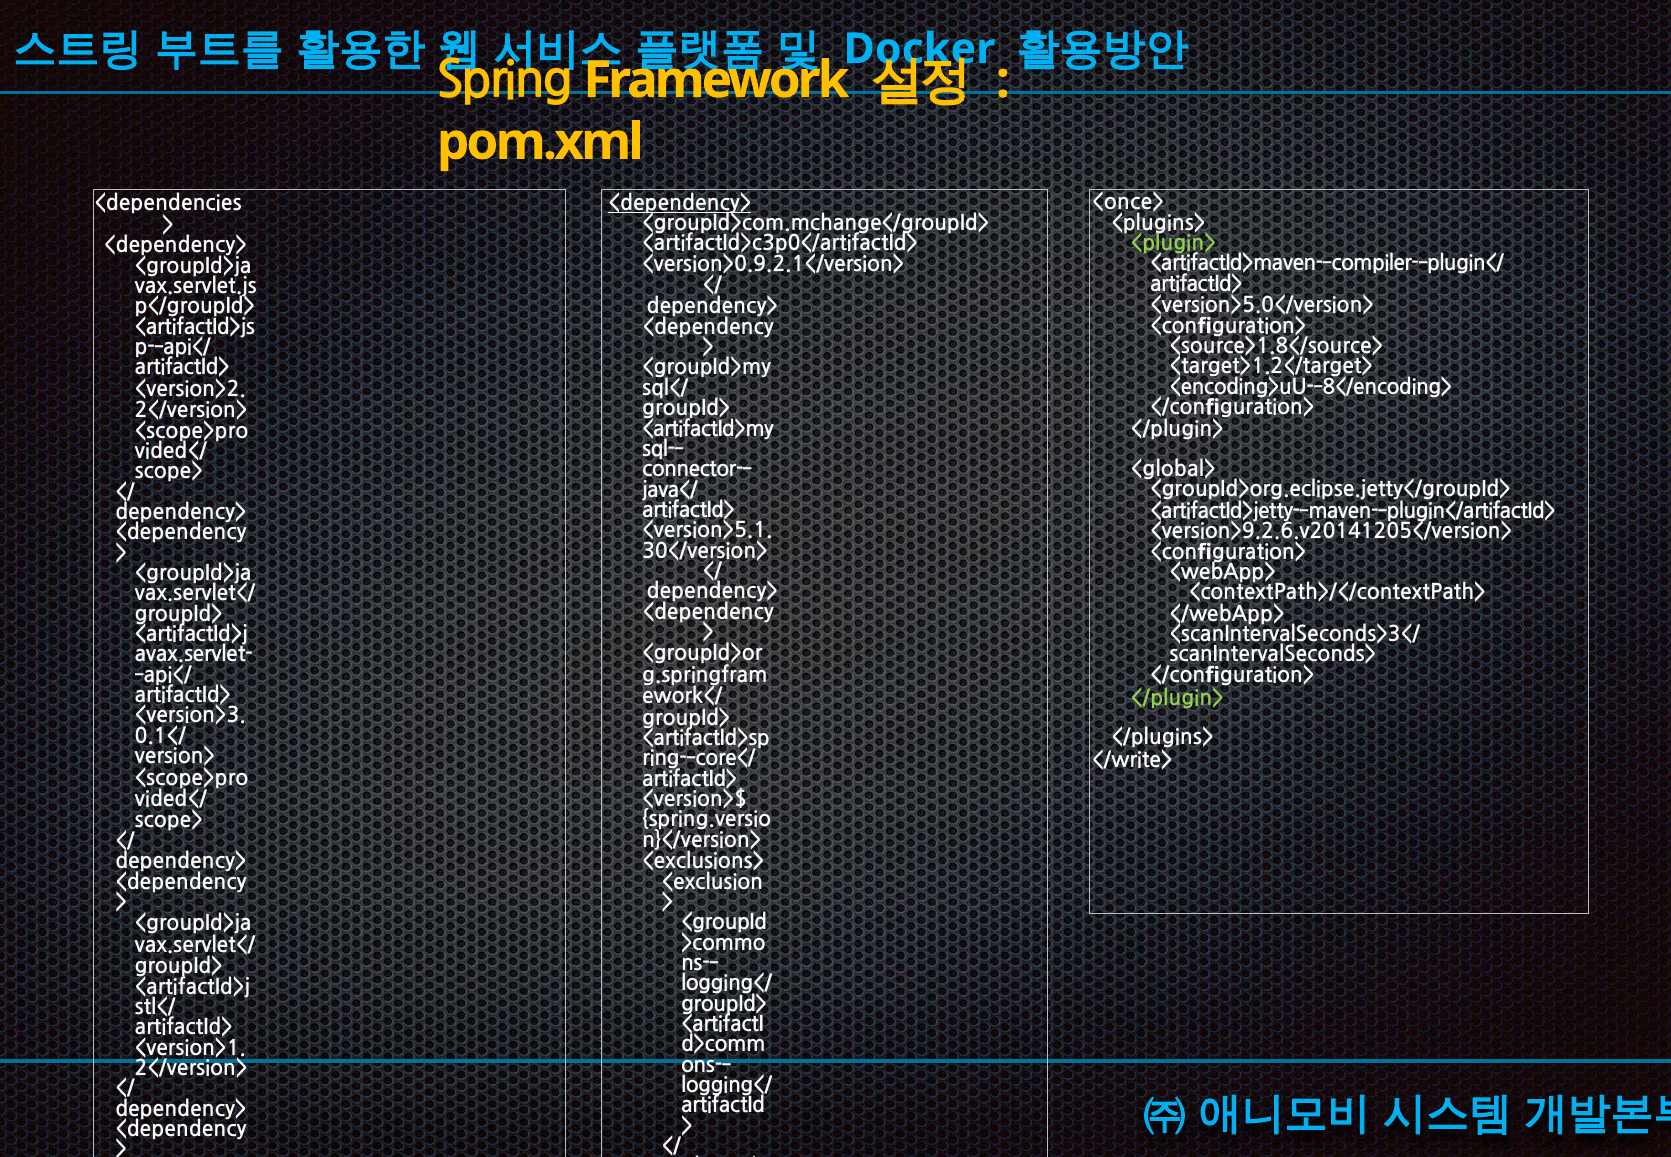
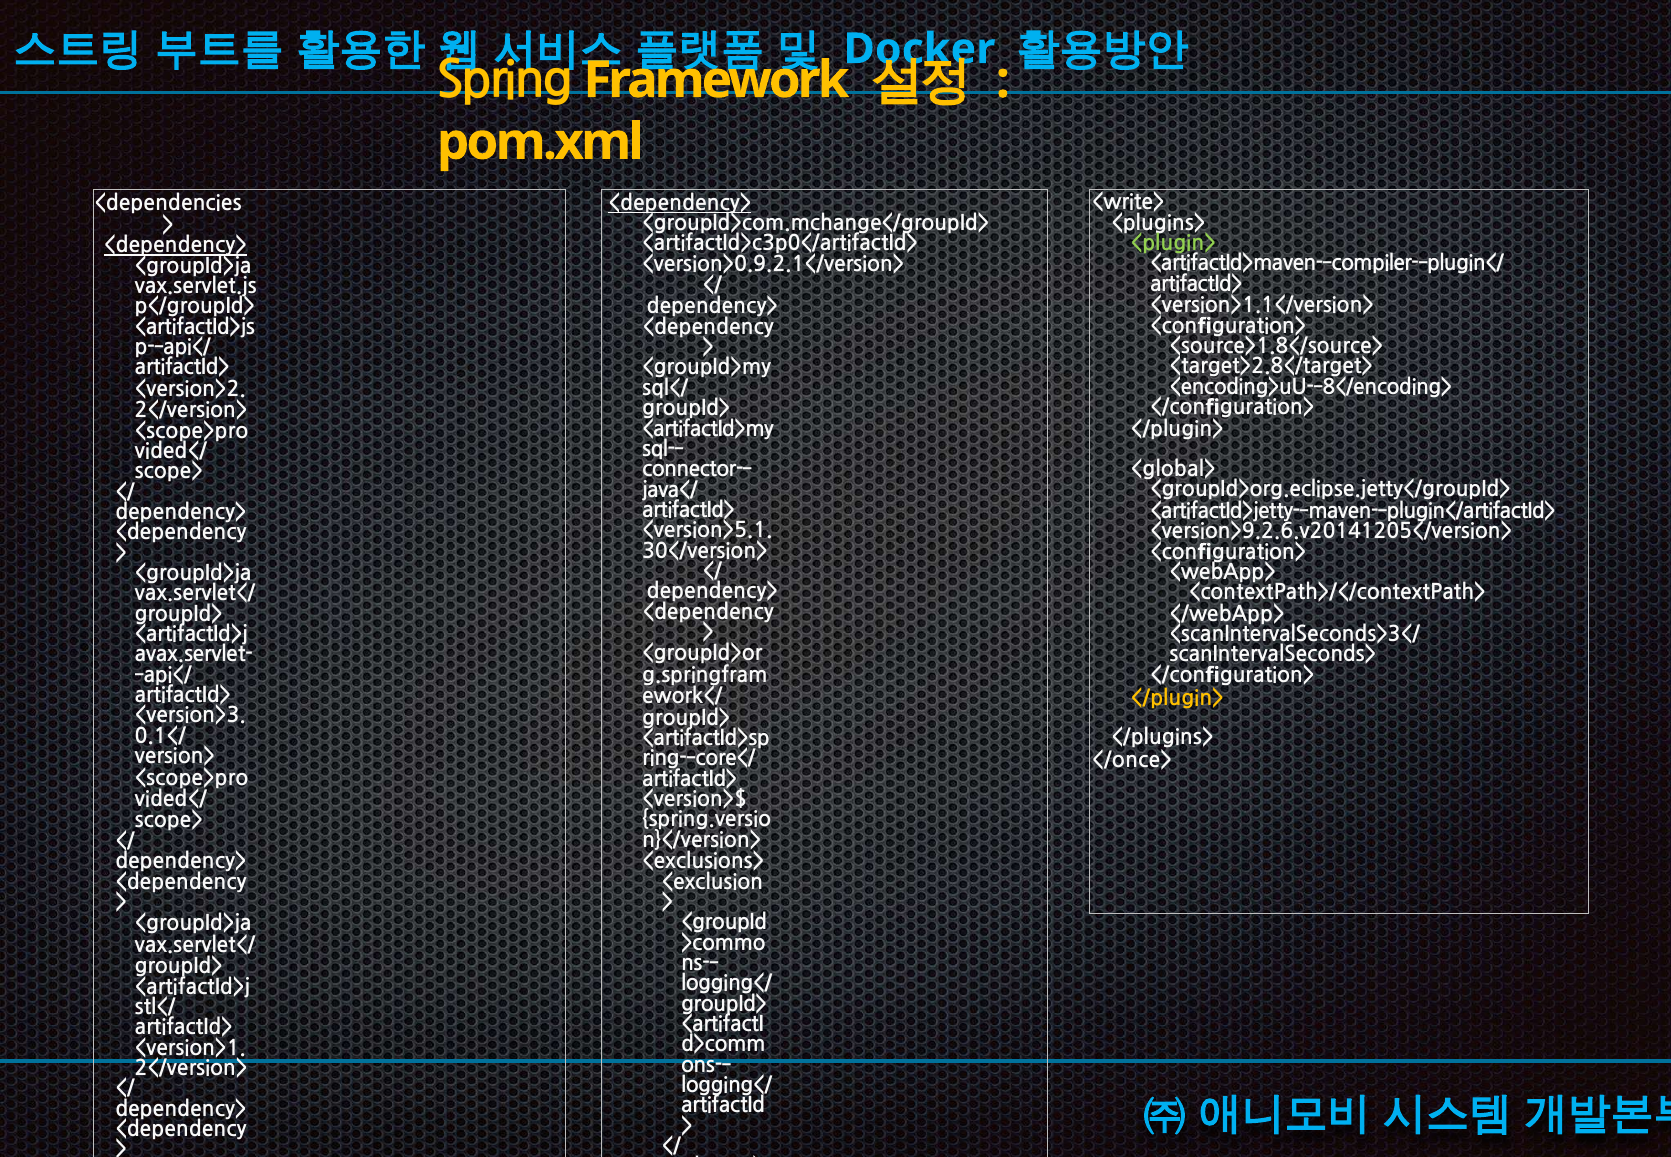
<once>: <once> -> <write>
<dependency> at (175, 246) underline: none -> present
<version>5.0</version>: <version>5.0</version> -> <version>1.1</version>
<target>1.2</target>: <target>1.2</target> -> <target>2.8</target>
</plugin> at (1177, 699) colour: light green -> yellow
</write>: </write> -> </once>
